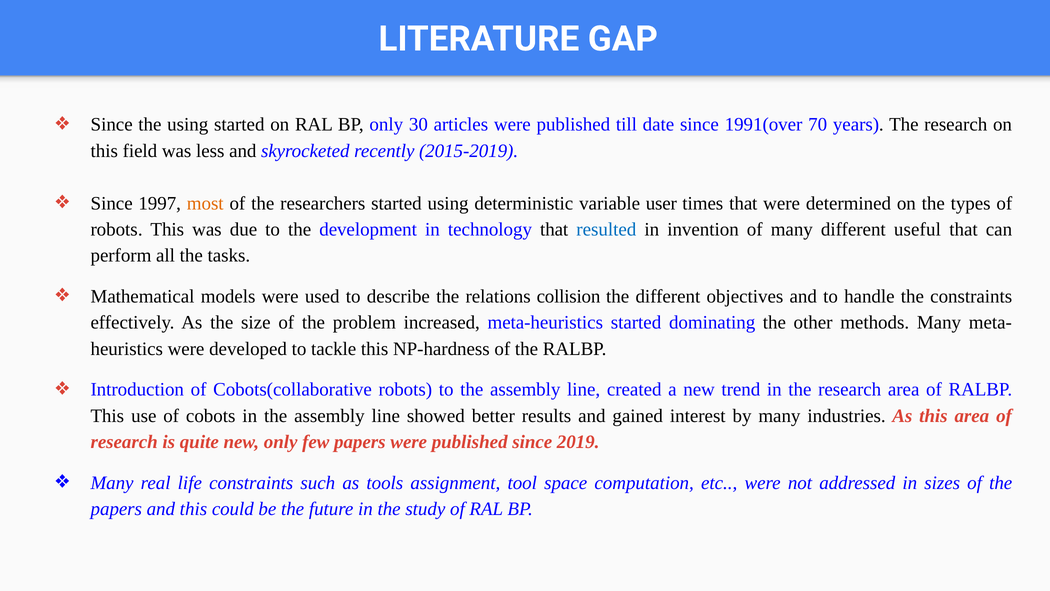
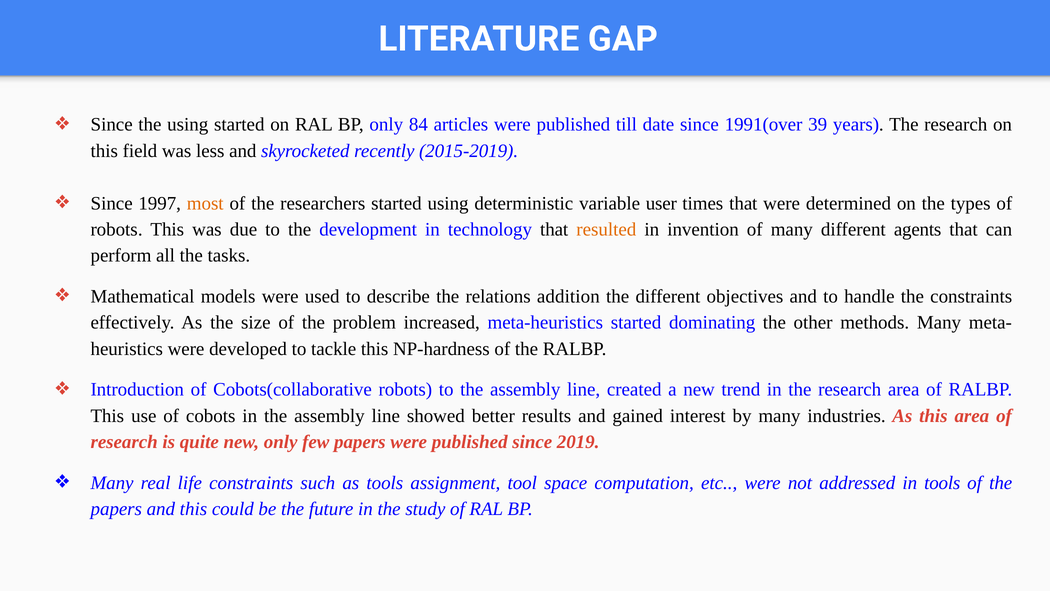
30: 30 -> 84
70: 70 -> 39
resulted colour: blue -> orange
useful: useful -> agents
collision: collision -> addition
in sizes: sizes -> tools
